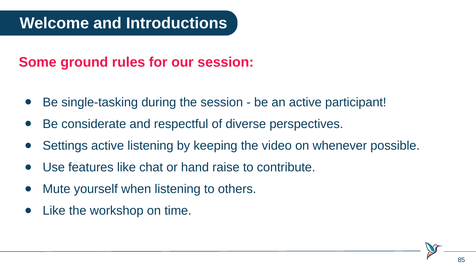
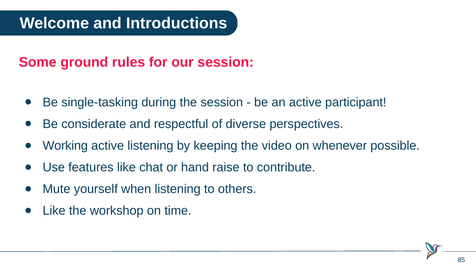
Settings: Settings -> Working
